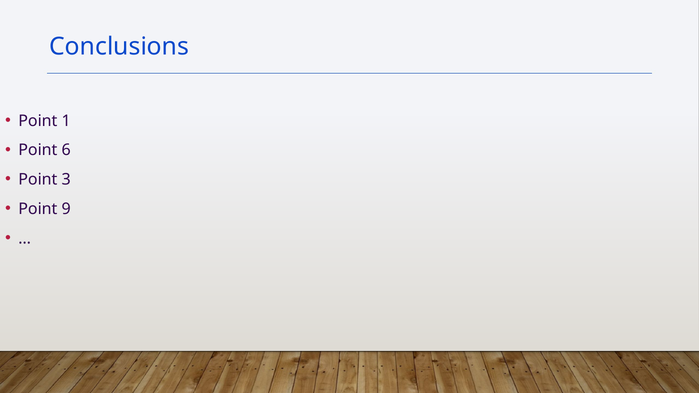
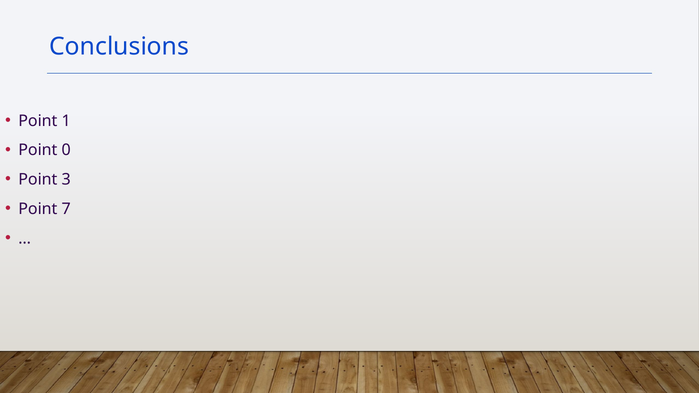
6: 6 -> 0
9: 9 -> 7
